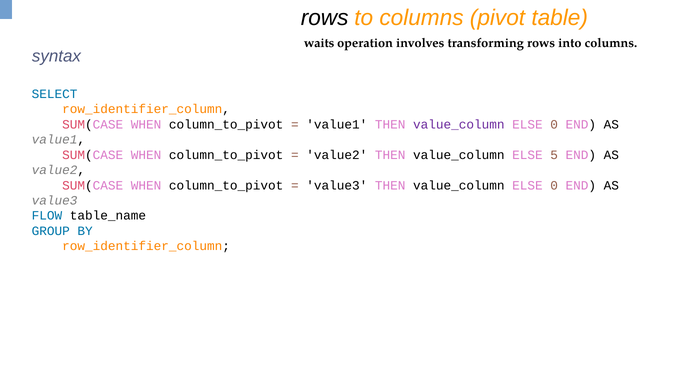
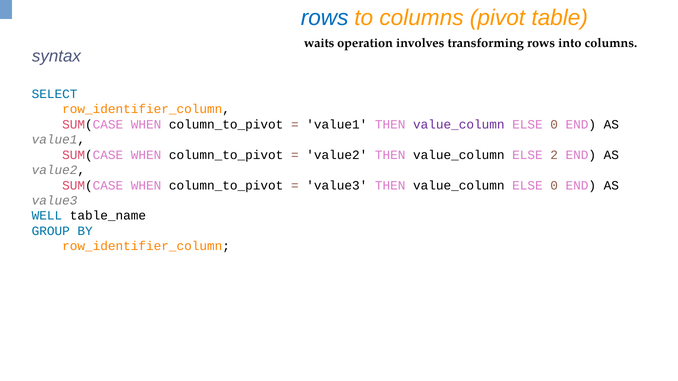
rows at (325, 18) colour: black -> blue
5: 5 -> 2
FLOW: FLOW -> WELL
